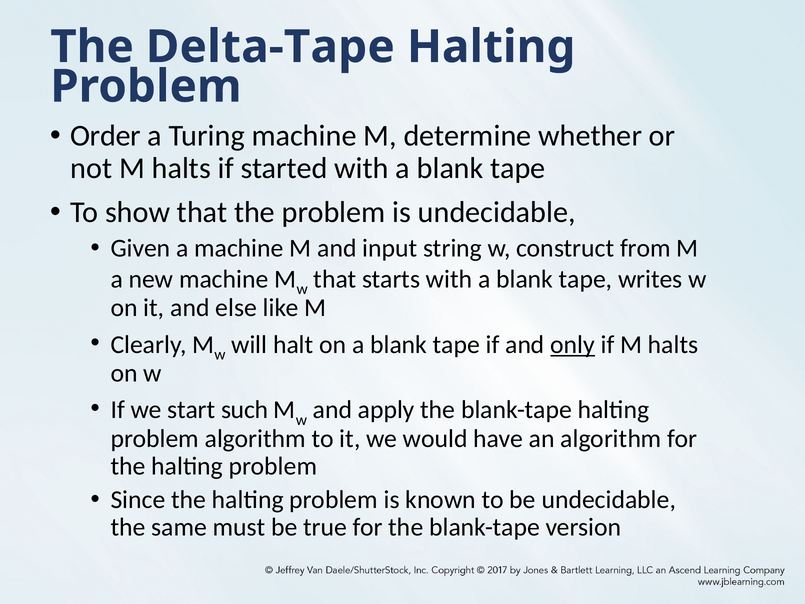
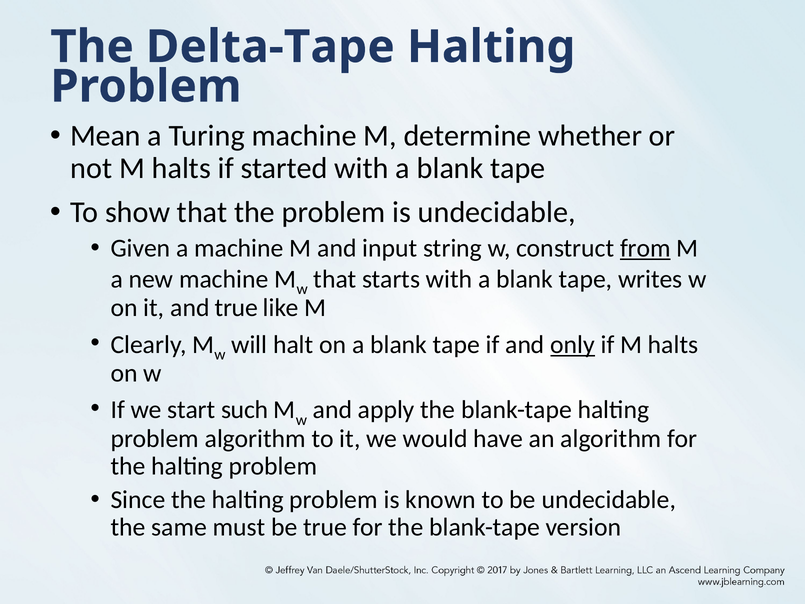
Order: Order -> Mean
from underline: none -> present
and else: else -> true
